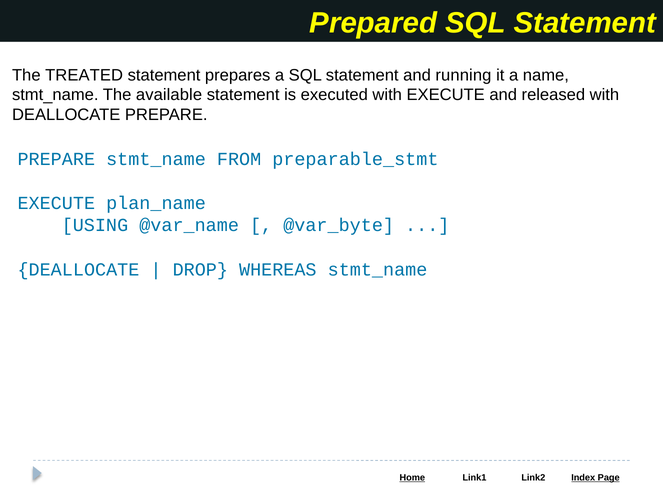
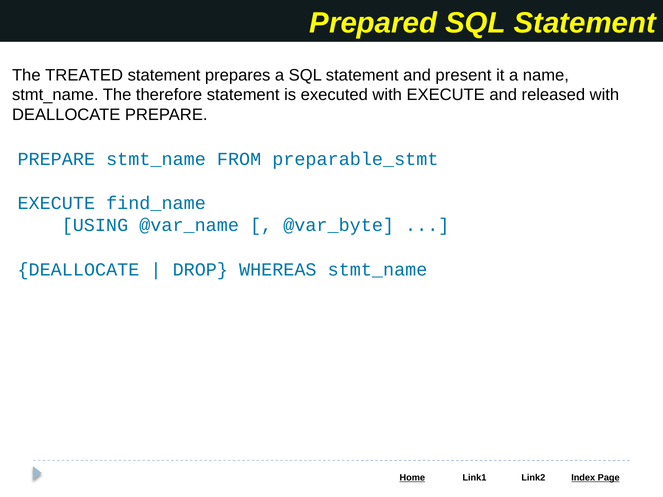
running: running -> present
available: available -> therefore
plan_name: plan_name -> find_name
